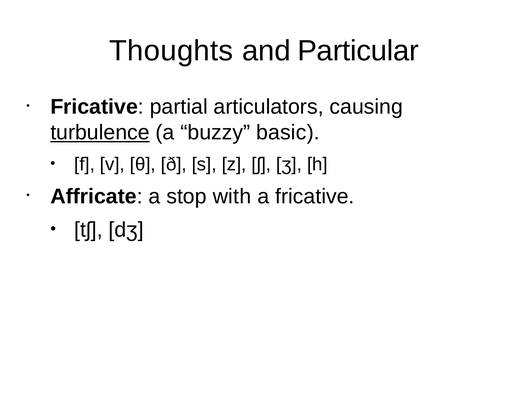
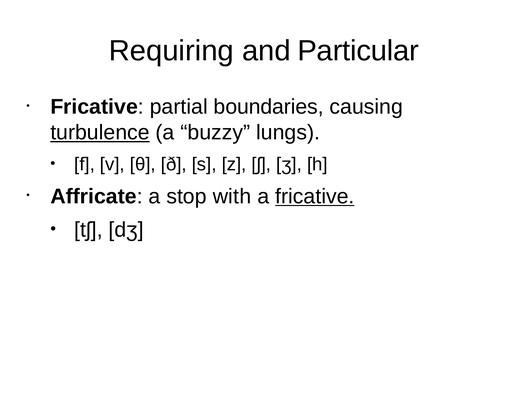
Thoughts: Thoughts -> Requiring
articulators: articulators -> boundaries
basic: basic -> lungs
fricative at (315, 196) underline: none -> present
